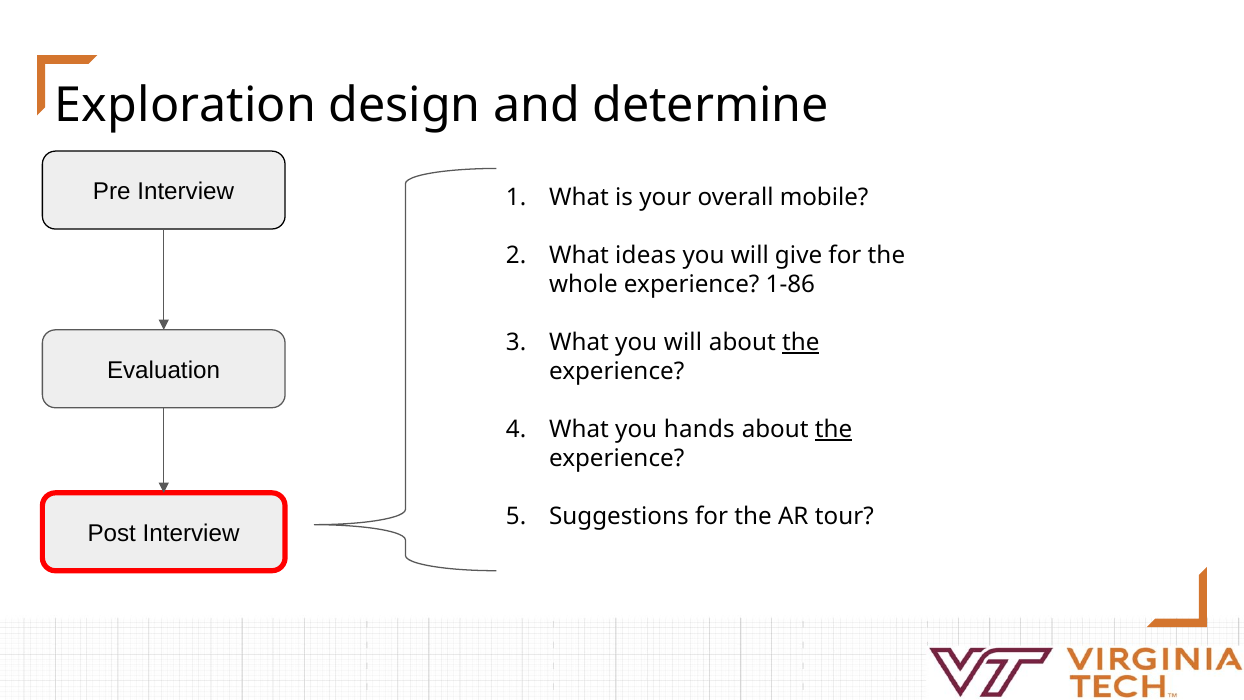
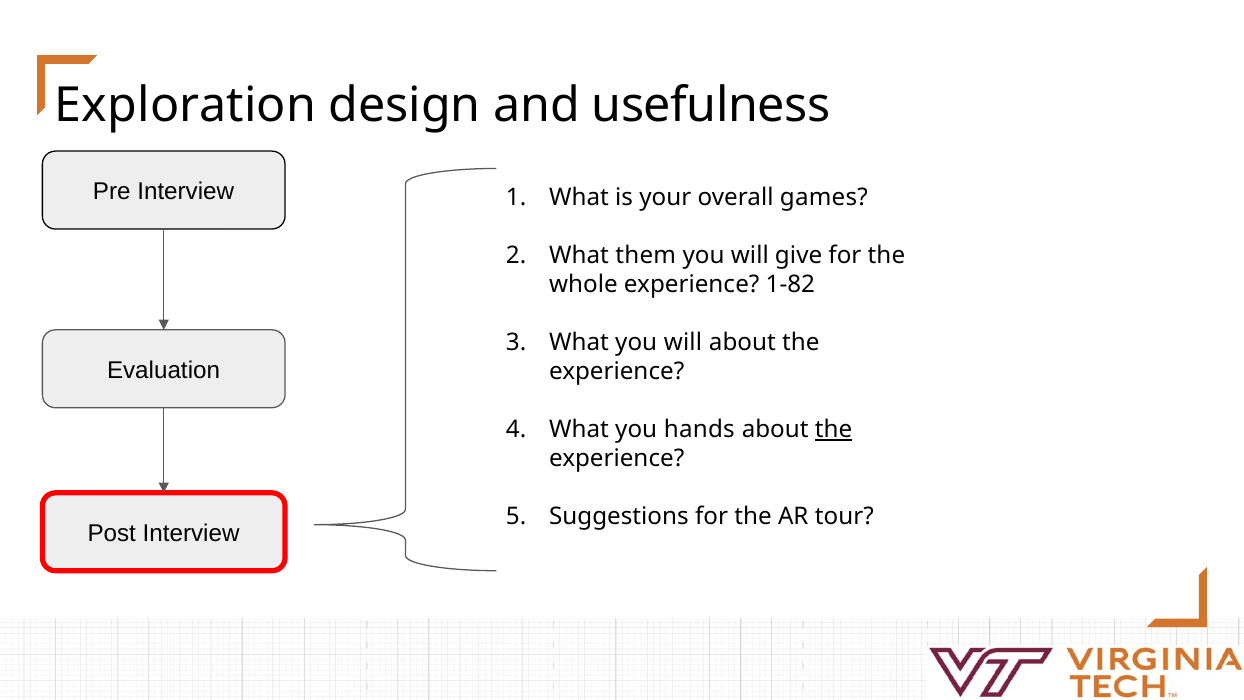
determine: determine -> usefulness
mobile: mobile -> games
ideas: ideas -> them
1-86: 1-86 -> 1-82
the at (801, 342) underline: present -> none
